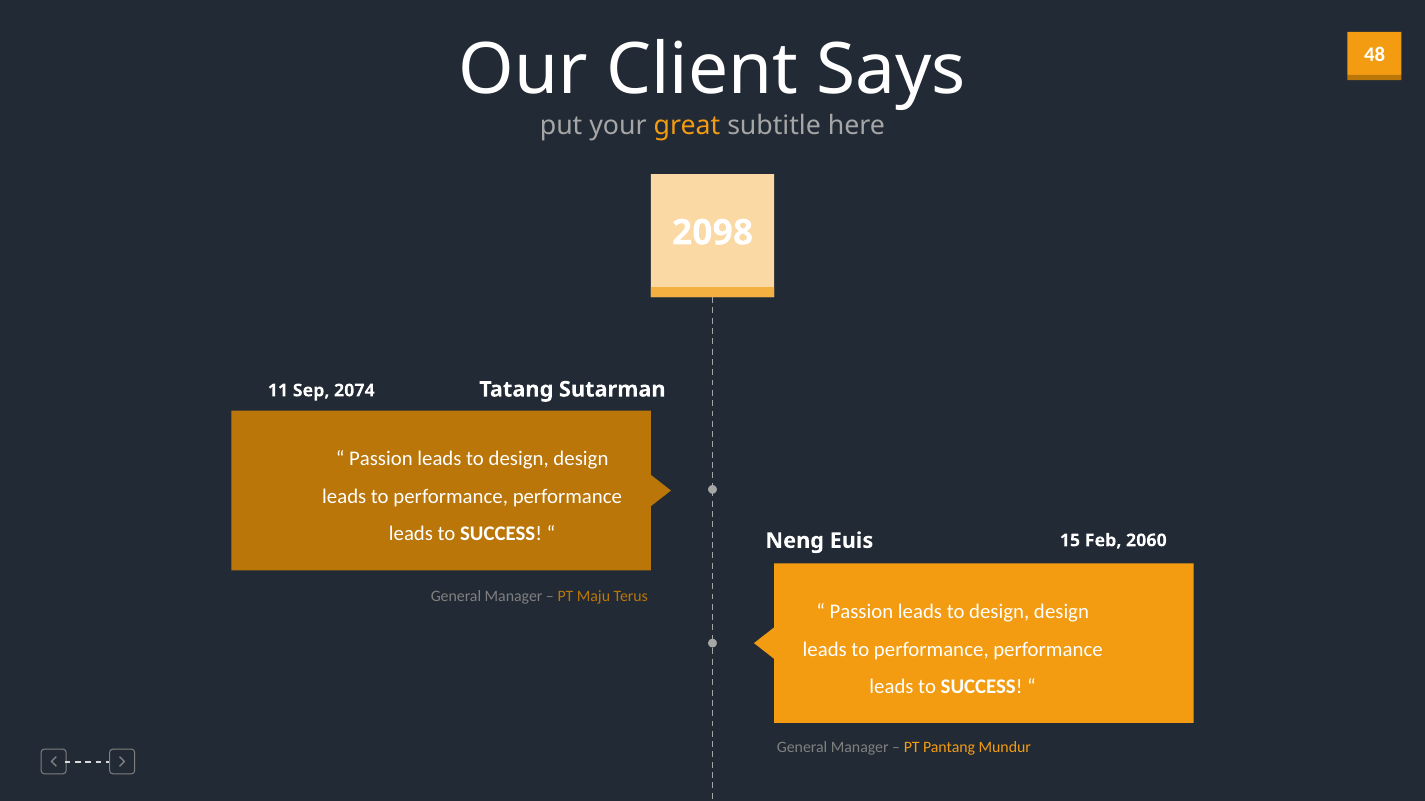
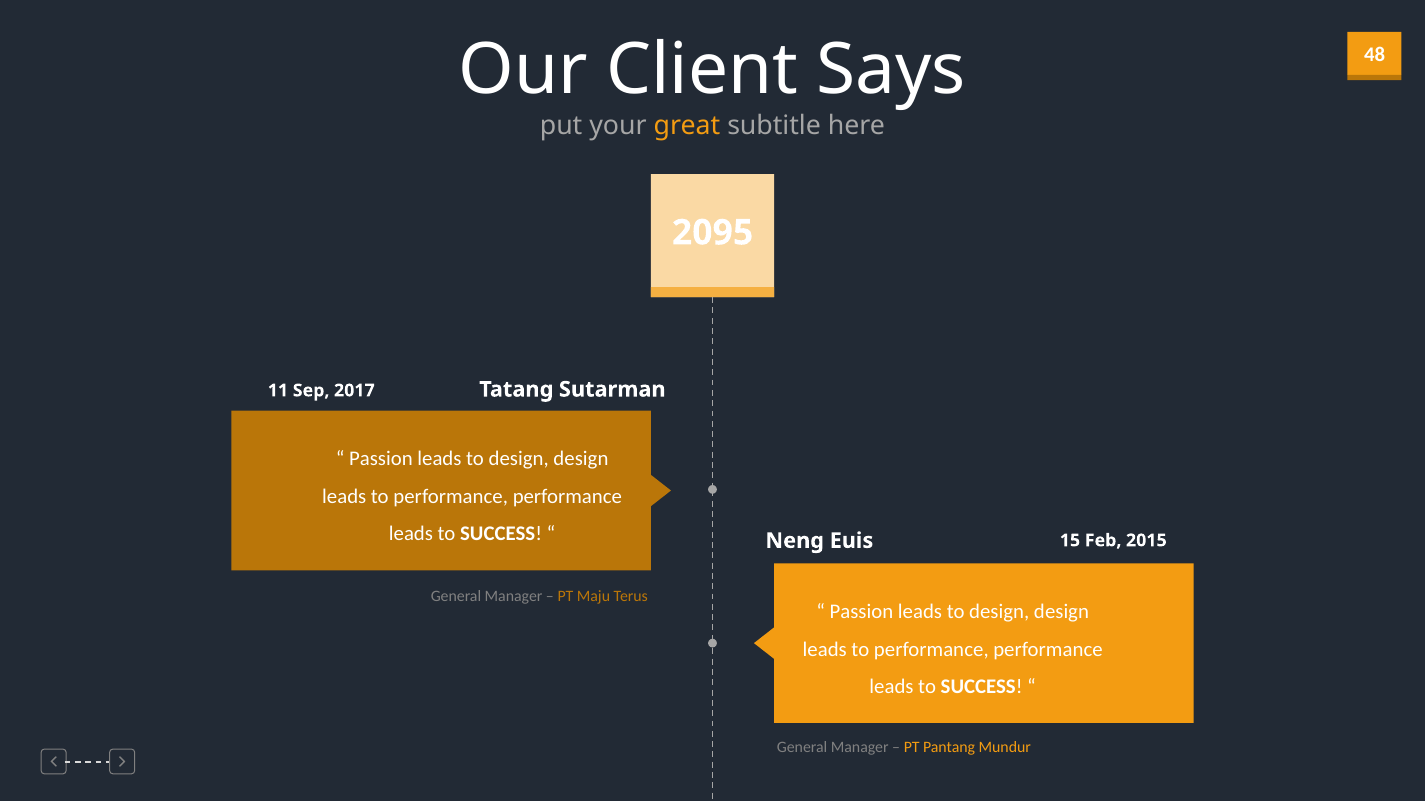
2098: 2098 -> 2095
2074: 2074 -> 2017
2060: 2060 -> 2015
